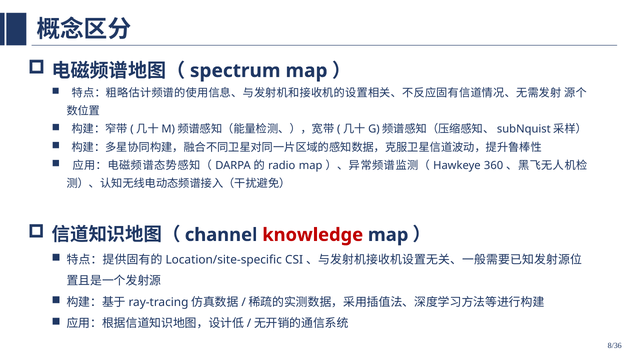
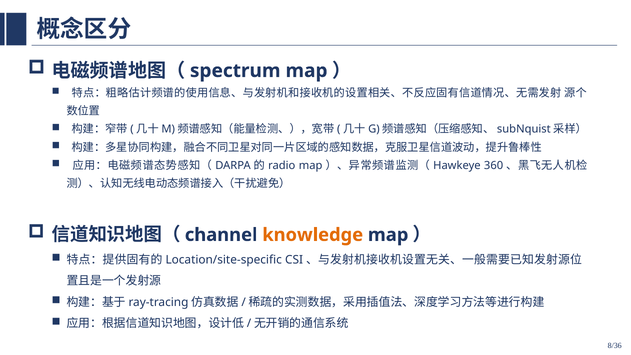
knowledge colour: red -> orange
